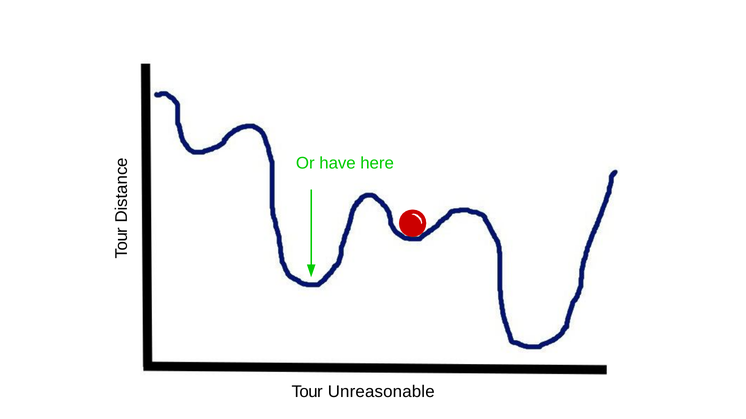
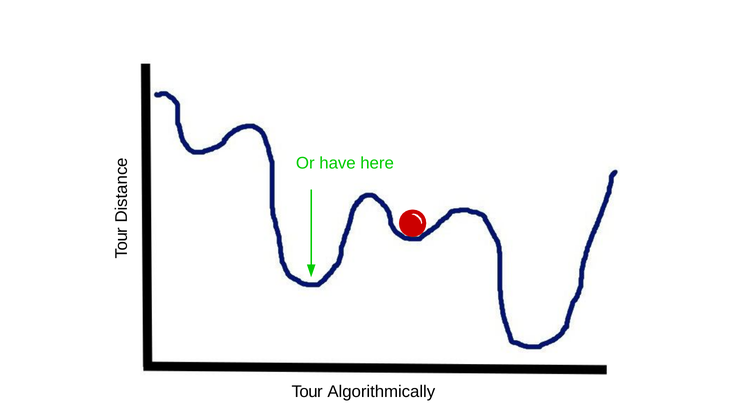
Unreasonable: Unreasonable -> Algorithmically
